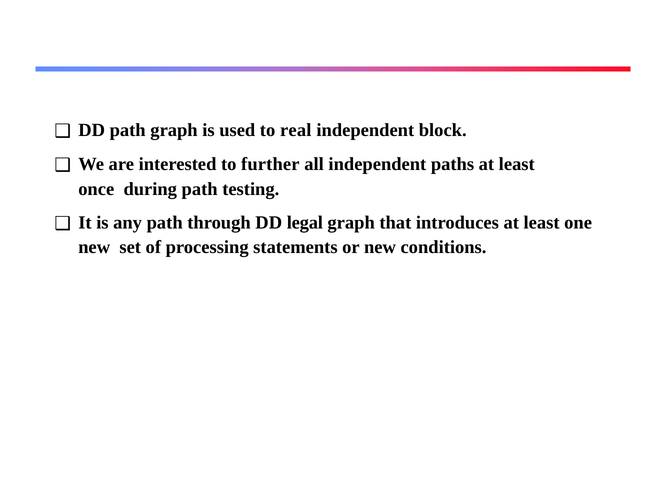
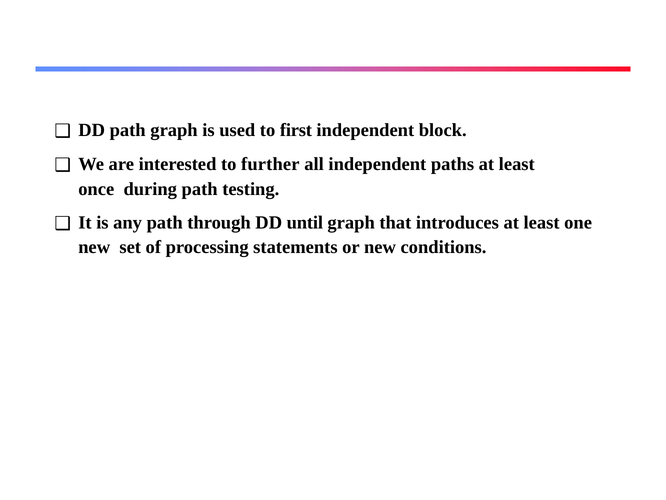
real: real -> first
legal: legal -> until
